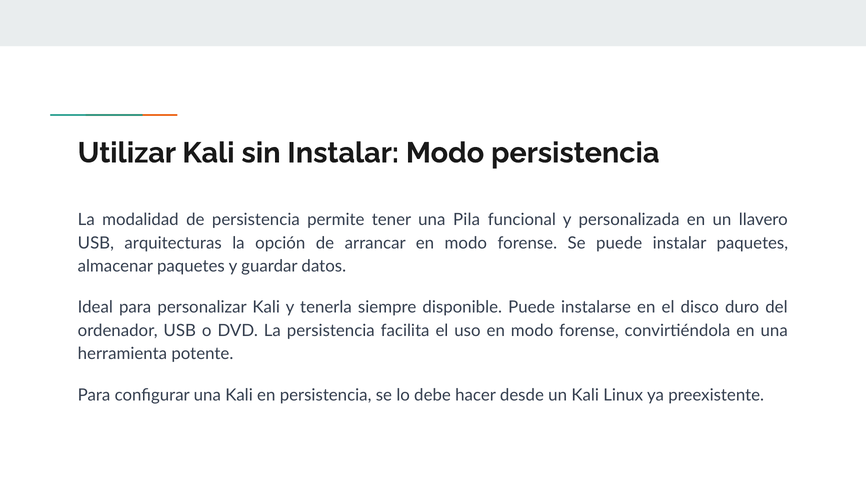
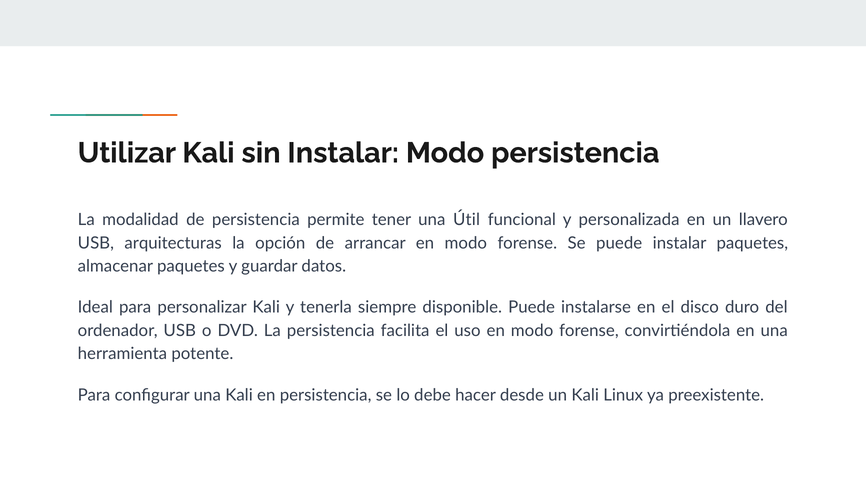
Pila: Pila -> Útil
